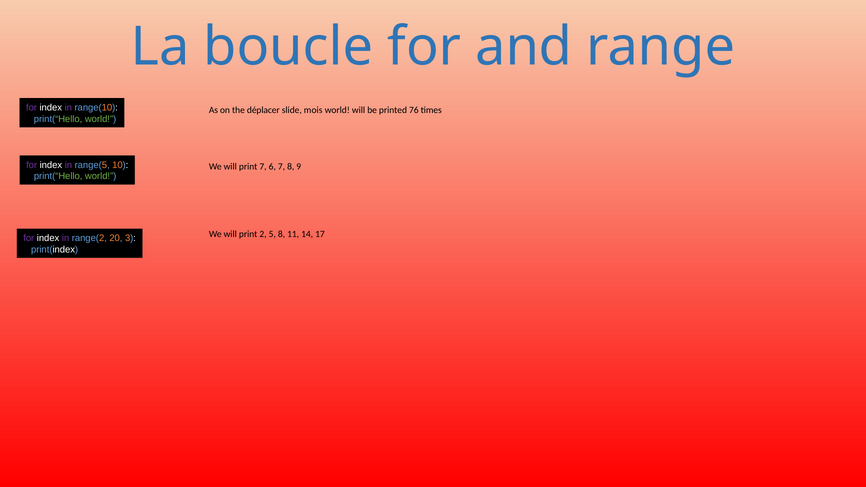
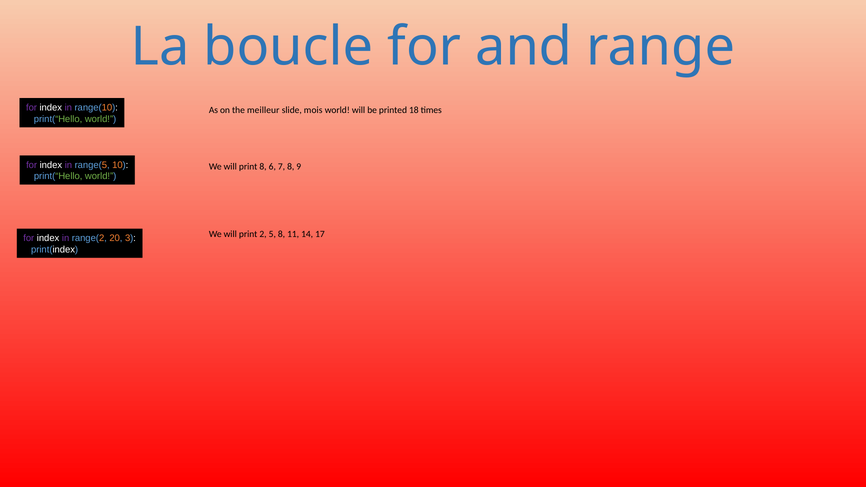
déplacer: déplacer -> meilleur
76: 76 -> 18
print 7: 7 -> 8
